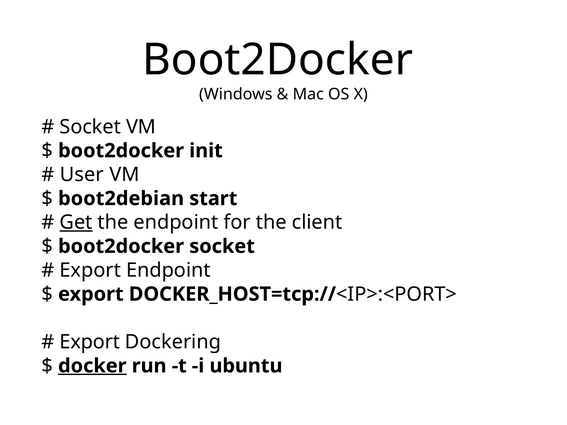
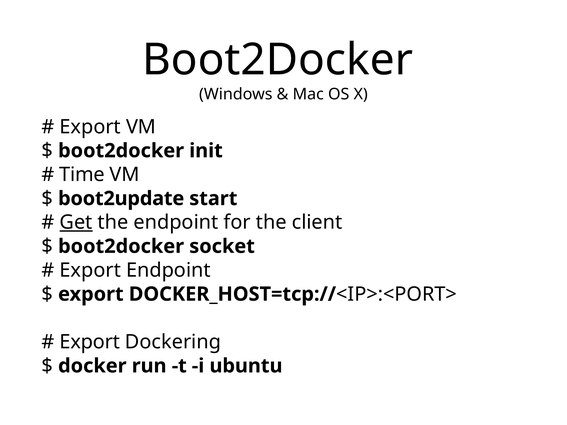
Socket at (90, 127): Socket -> Export
User: User -> Time
boot2debian: boot2debian -> boot2update
docker underline: present -> none
